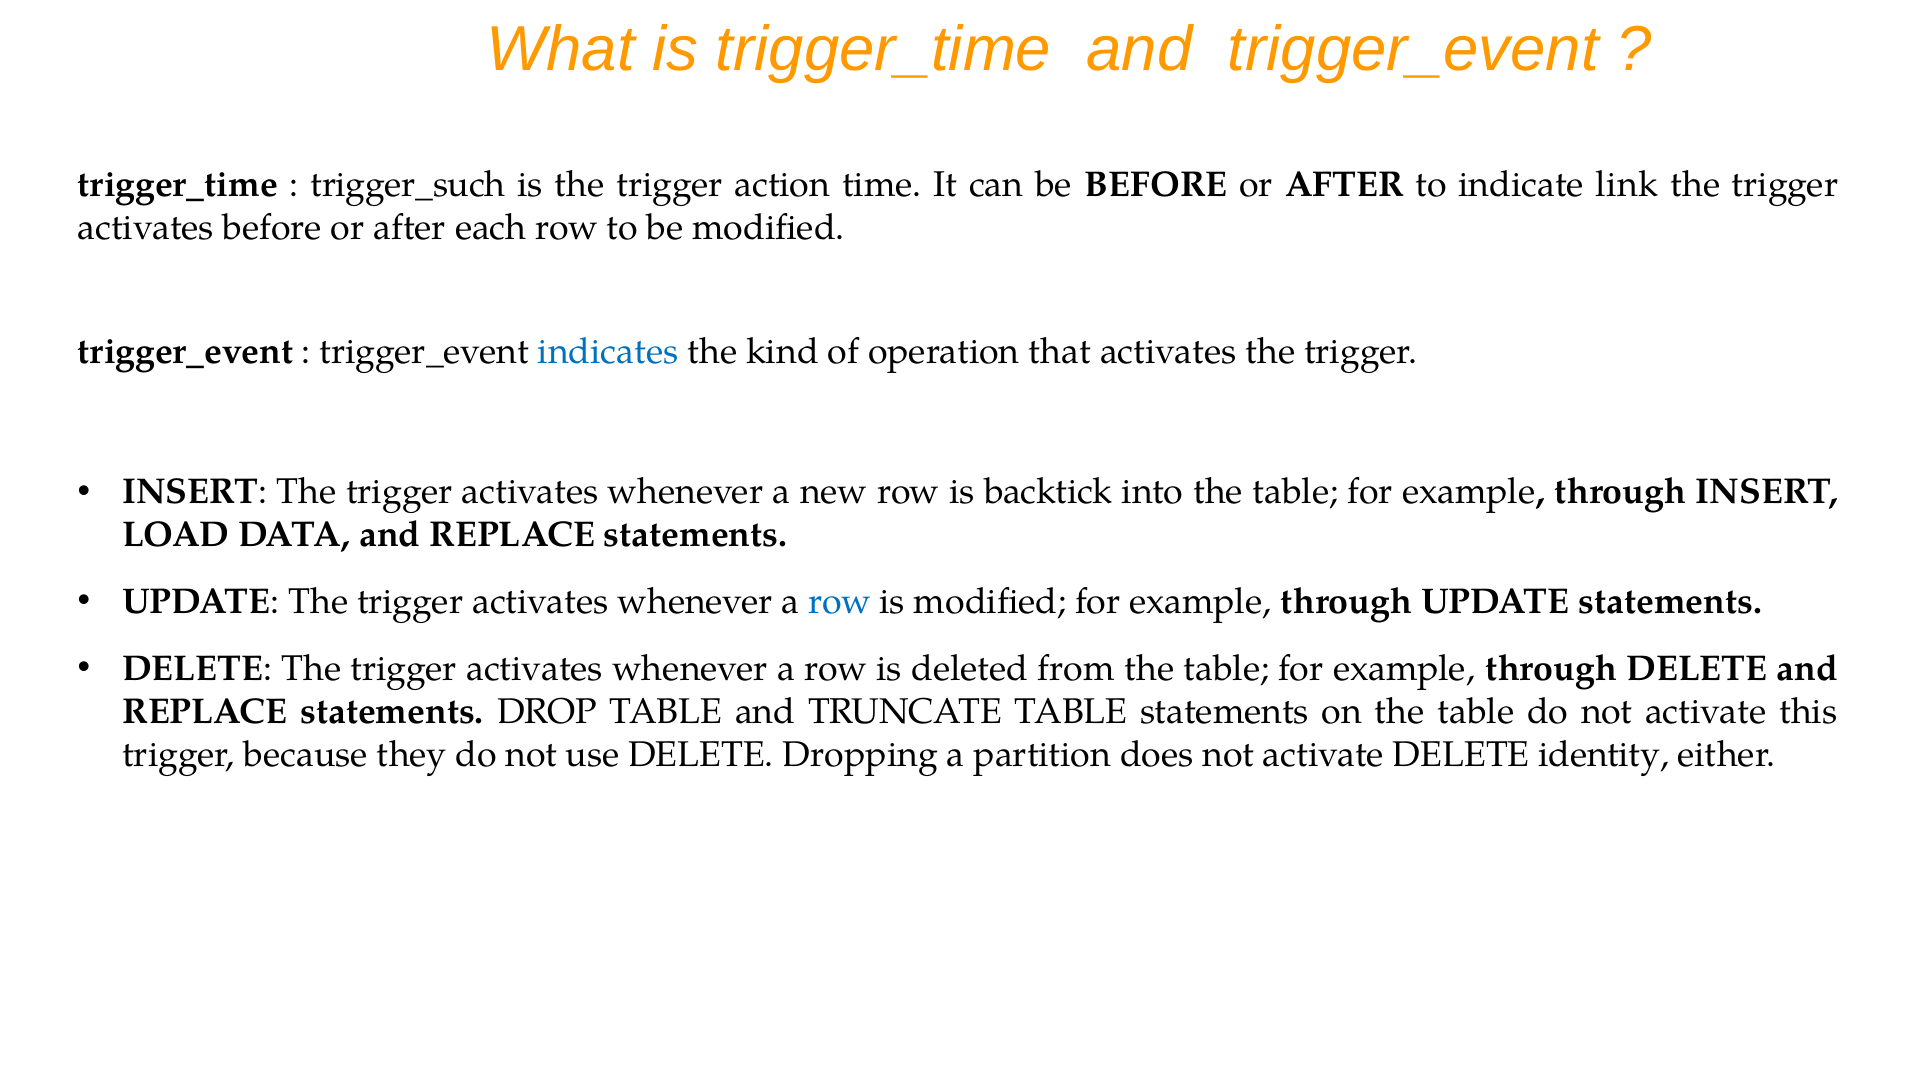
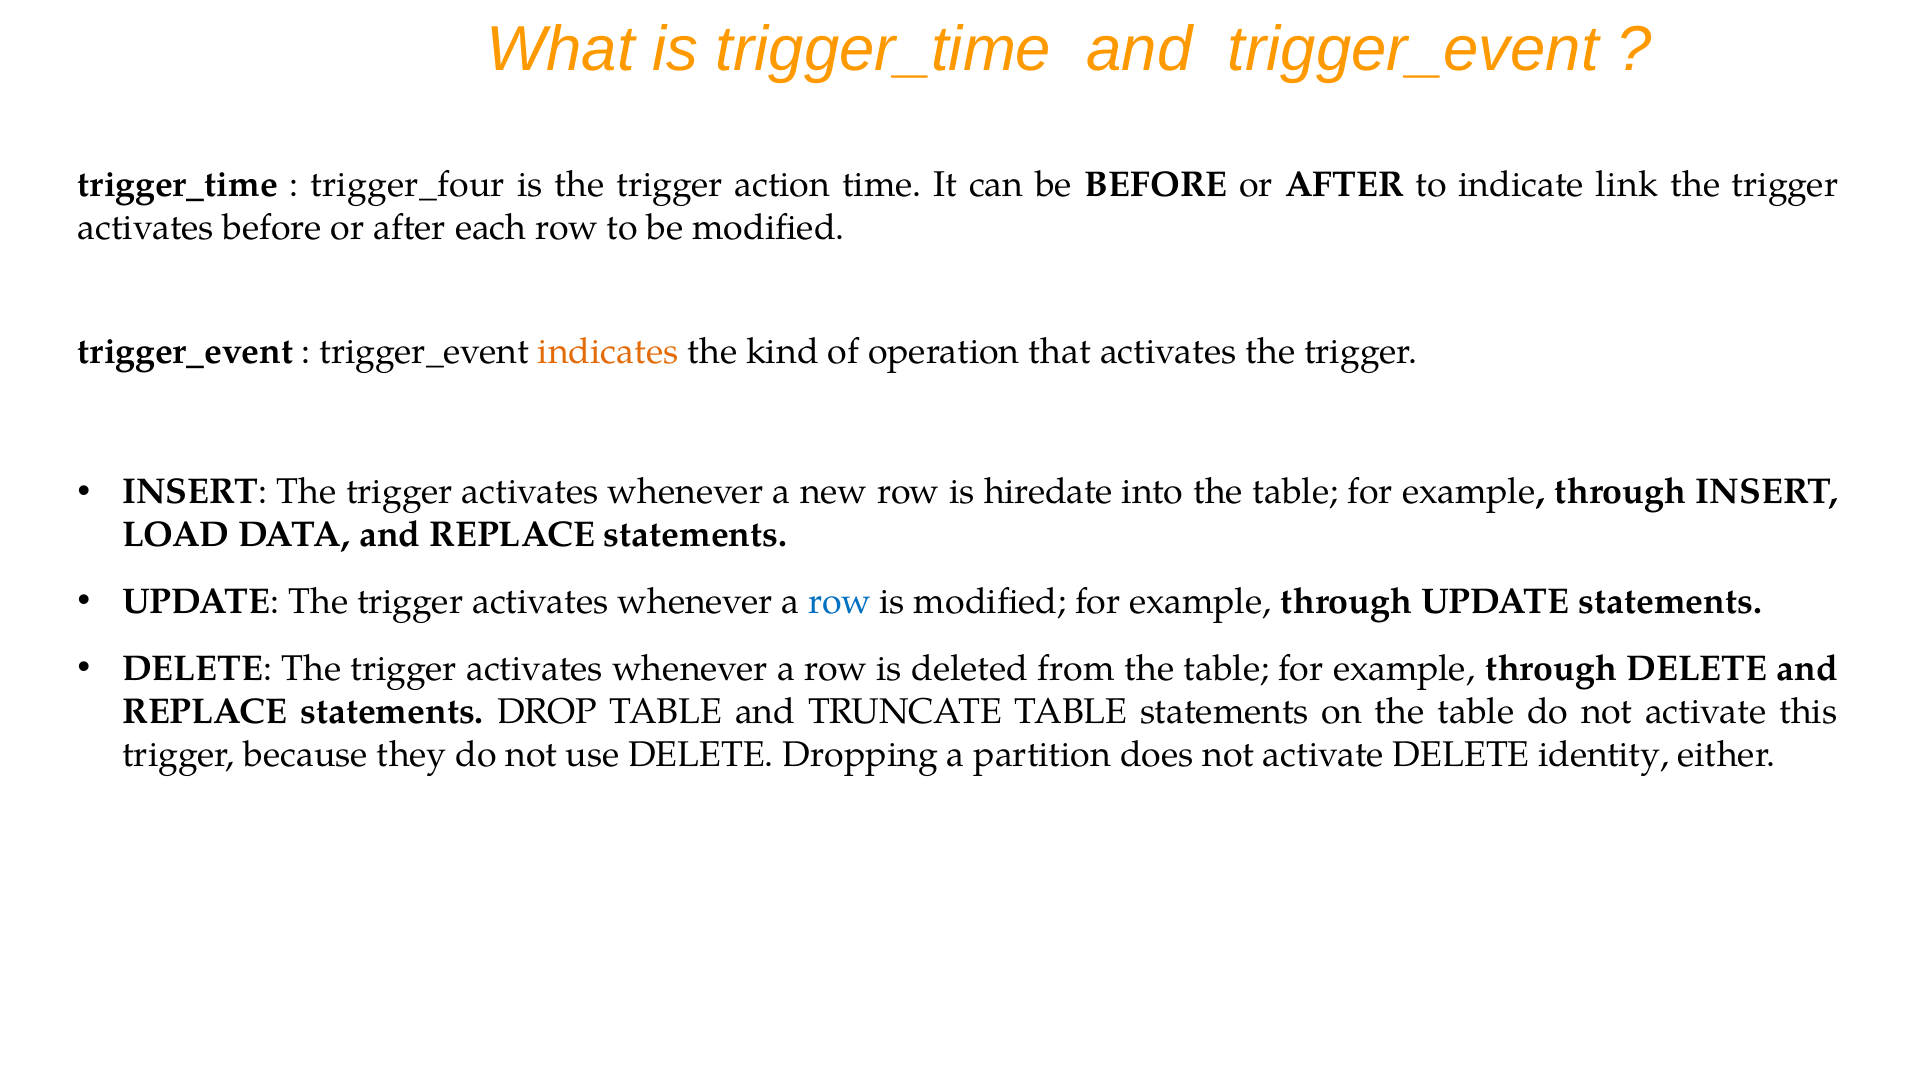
trigger_such: trigger_such -> trigger_four
indicates colour: blue -> orange
backtick: backtick -> hiredate
